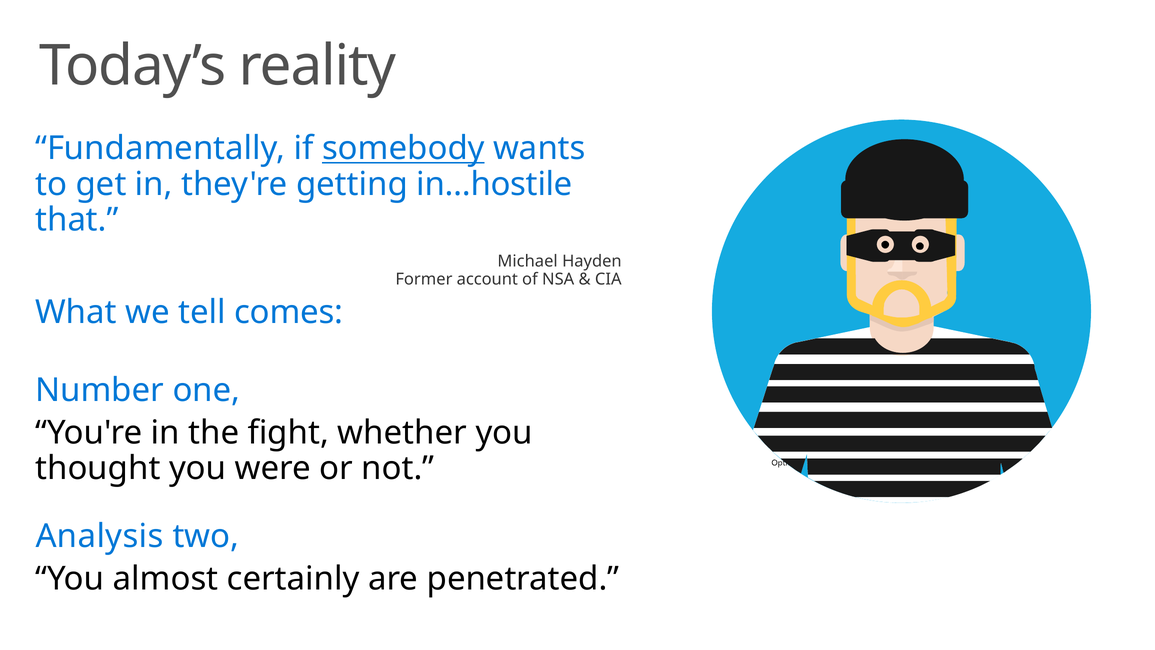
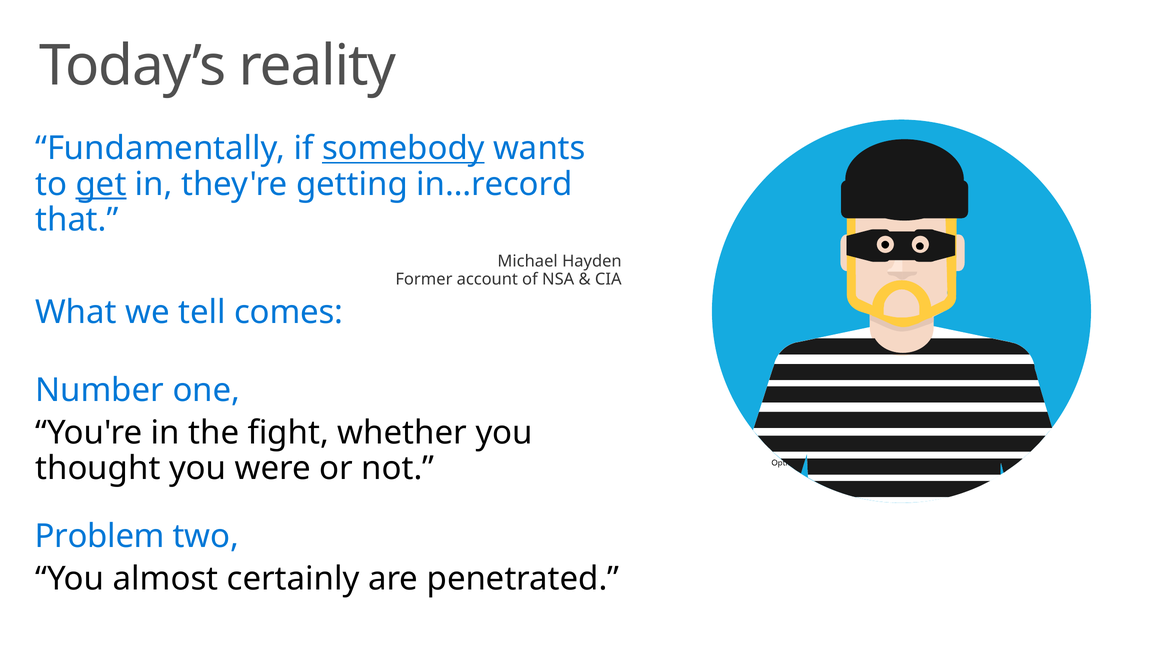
get underline: none -> present
in…hostile: in…hostile -> in…record
Analysis: Analysis -> Problem
